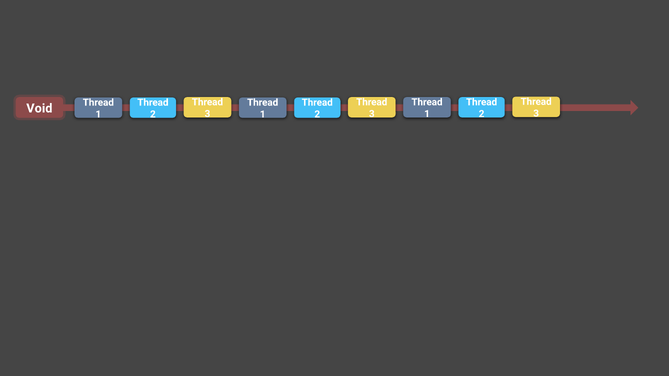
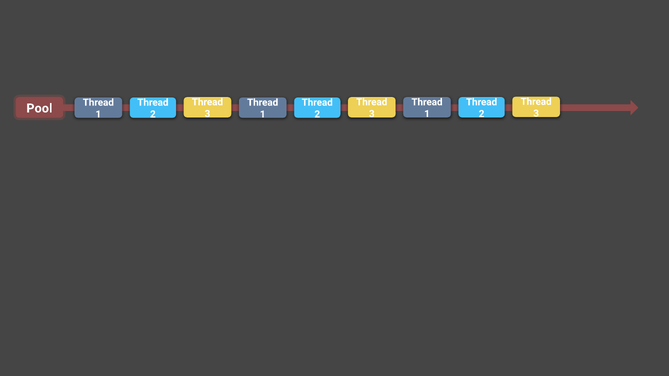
Void: Void -> Pool
